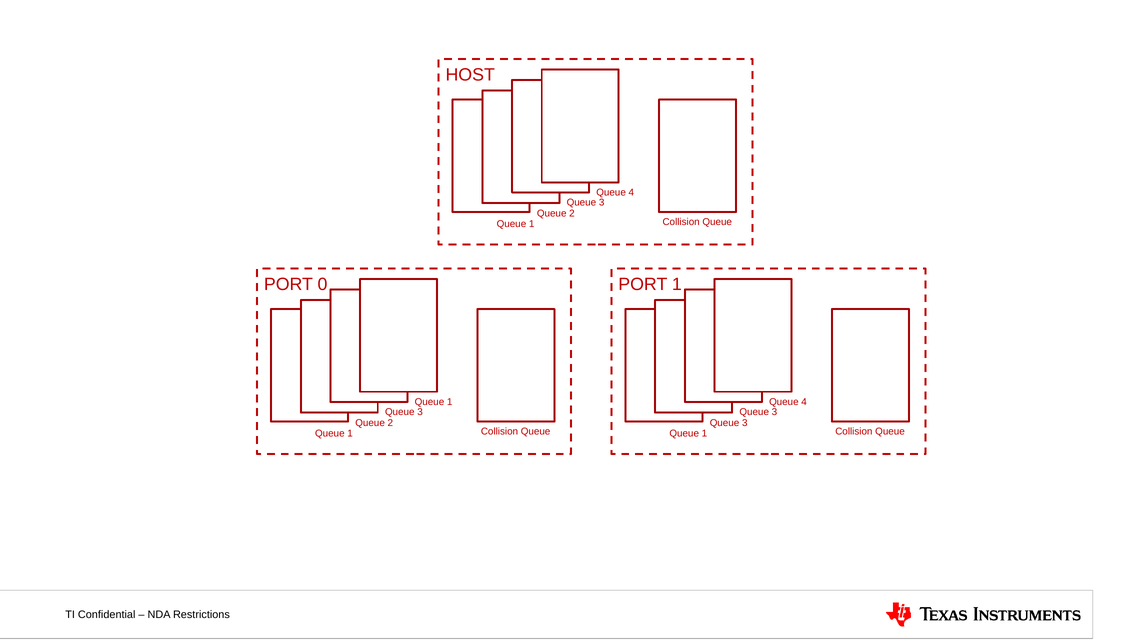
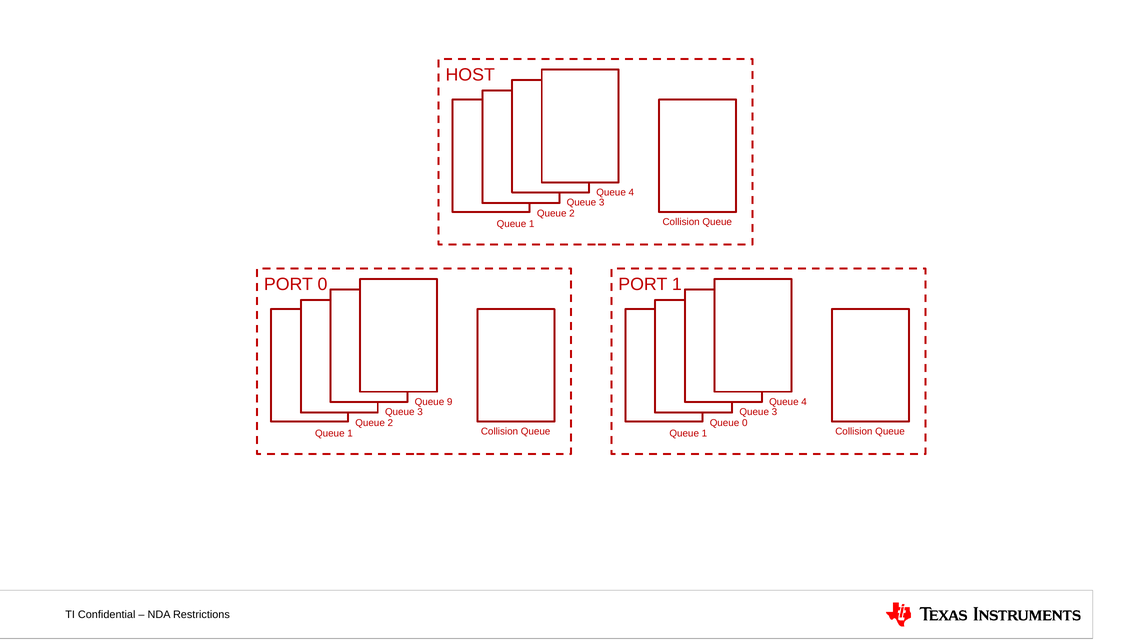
1 at (450, 402): 1 -> 9
3 at (745, 423): 3 -> 0
